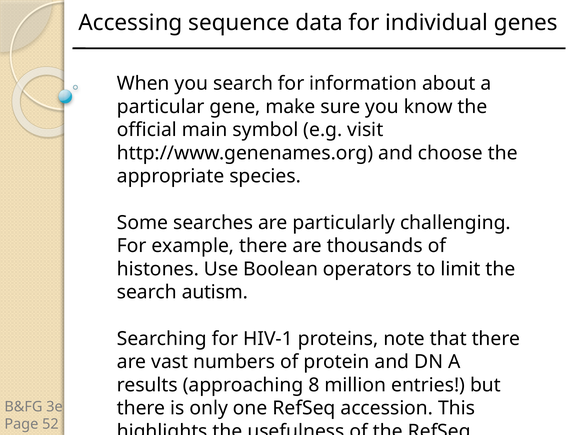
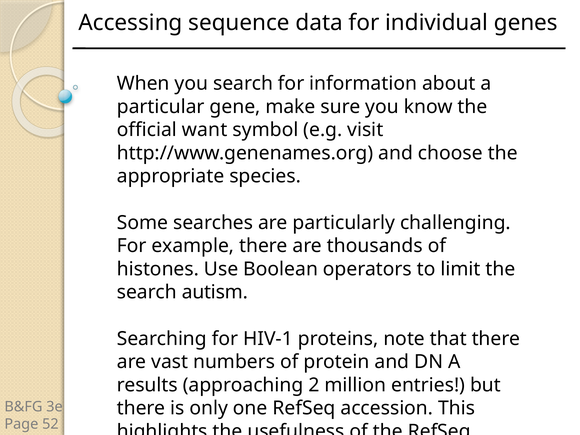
main: main -> want
8: 8 -> 2
